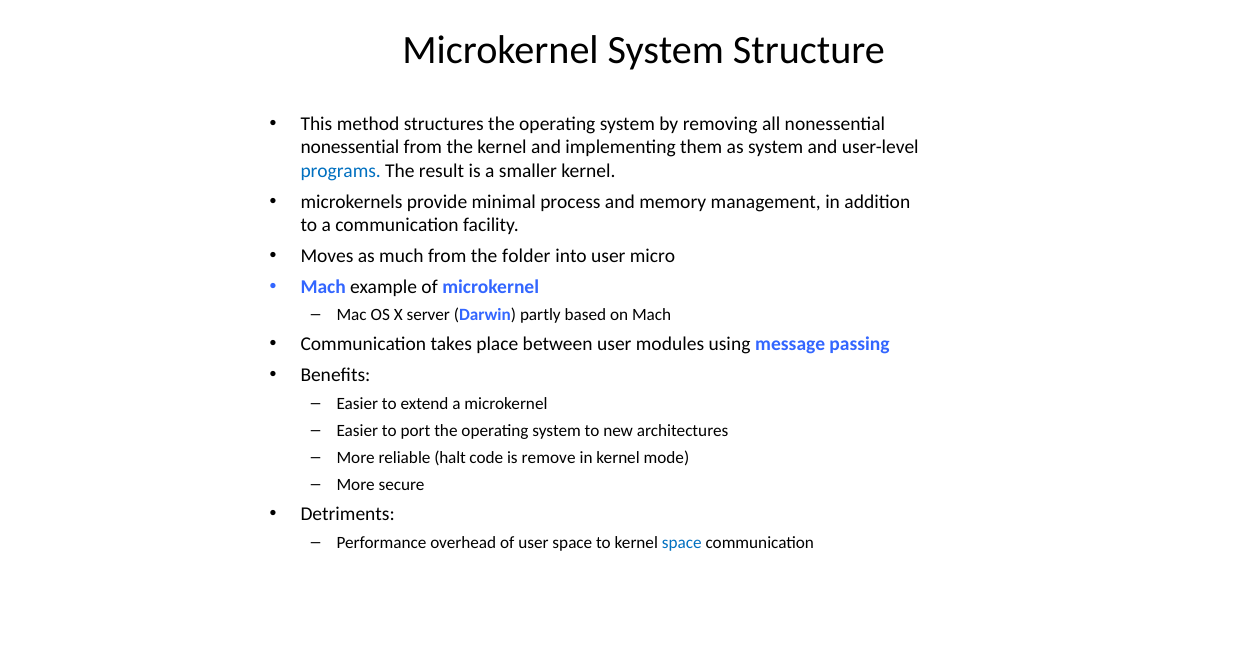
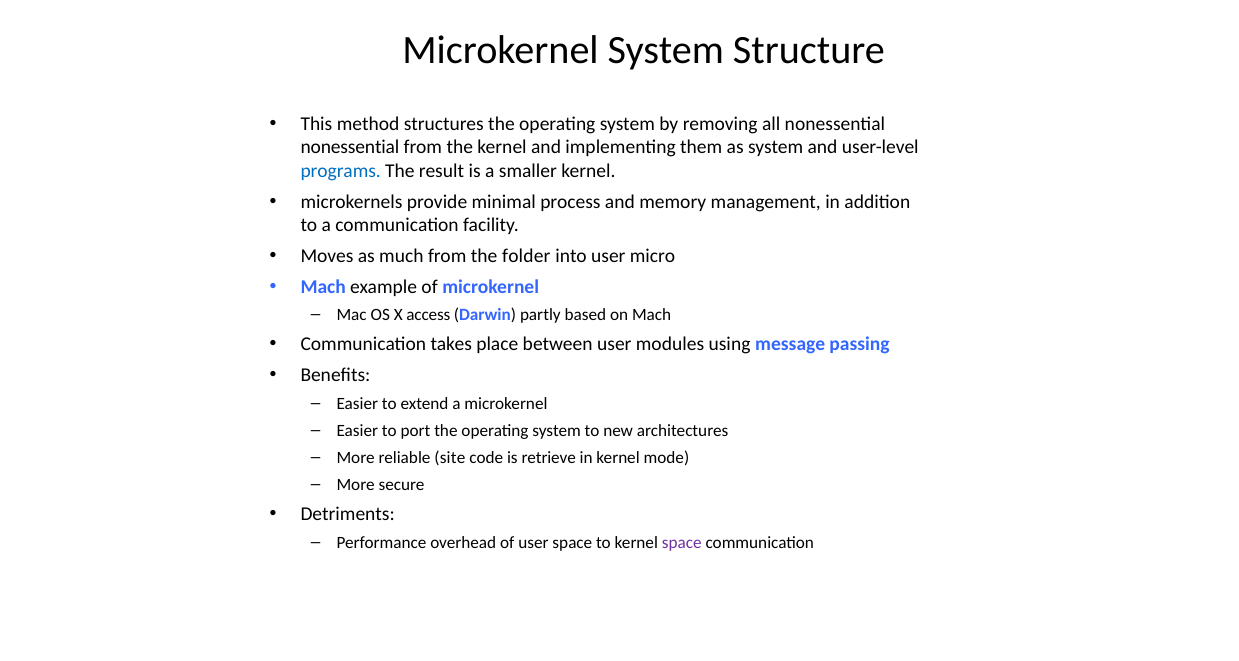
server: server -> access
halt: halt -> site
remove: remove -> retrieve
space at (682, 543) colour: blue -> purple
